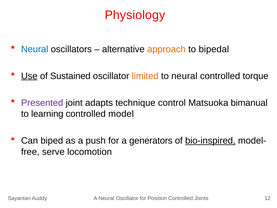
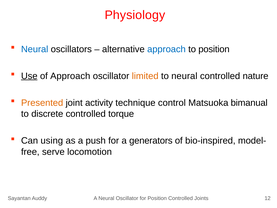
approach at (166, 49) colour: orange -> blue
to bipedal: bipedal -> position
of Sustained: Sustained -> Approach
torque: torque -> nature
Presented colour: purple -> orange
adapts: adapts -> activity
learning: learning -> discrete
model: model -> torque
biped: biped -> using
bio-inspired underline: present -> none
